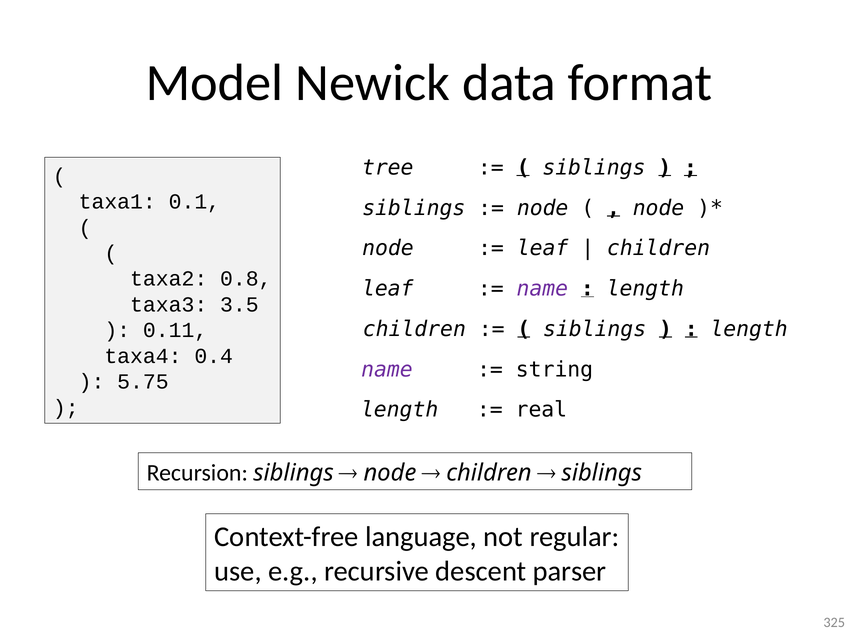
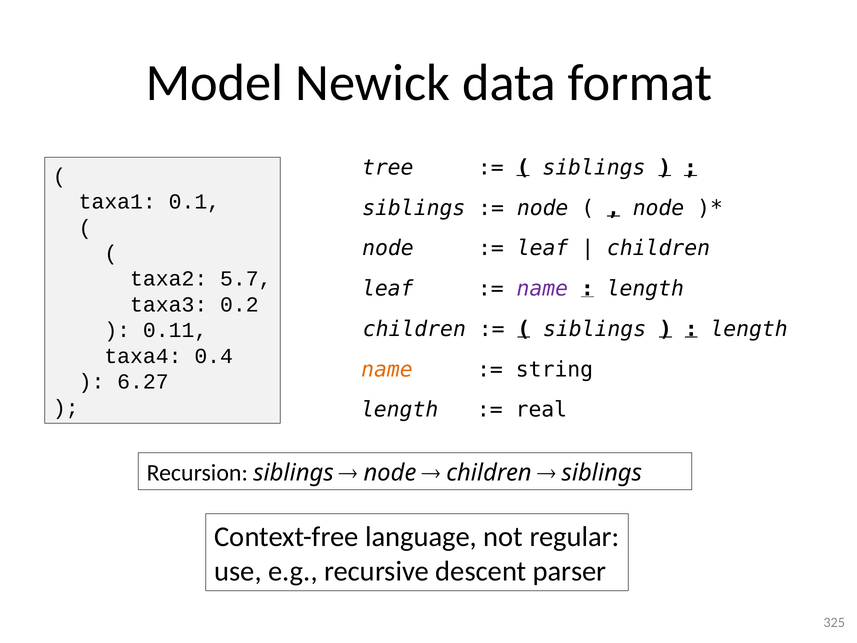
0.8: 0.8 -> 5.7
3.5: 3.5 -> 0.2
name at (387, 369) colour: purple -> orange
5.75: 5.75 -> 6.27
